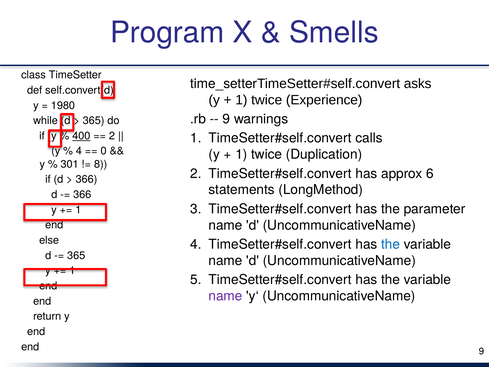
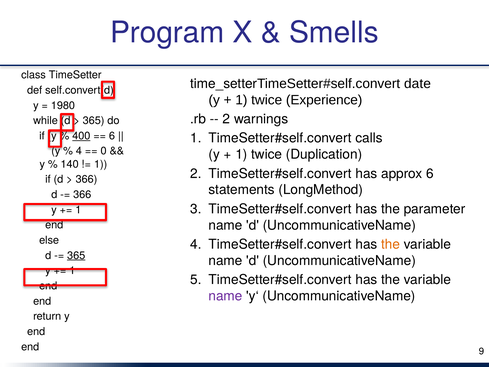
asks: asks -> date
9 at (226, 119): 9 -> 2
2 at (112, 136): 2 -> 6
301: 301 -> 140
8 at (101, 164): 8 -> 1
the at (391, 244) colour: blue -> orange
365 at (76, 255) underline: none -> present
